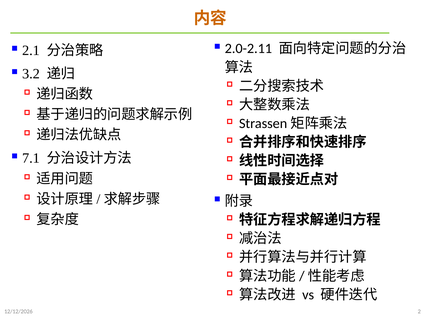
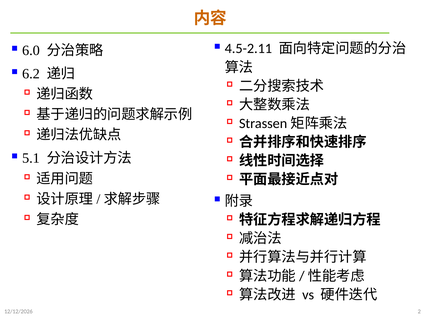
2.0-2.11: 2.0-2.11 -> 4.5-2.11
2.1: 2.1 -> 6.0
3.2: 3.2 -> 6.2
7.1: 7.1 -> 5.1
